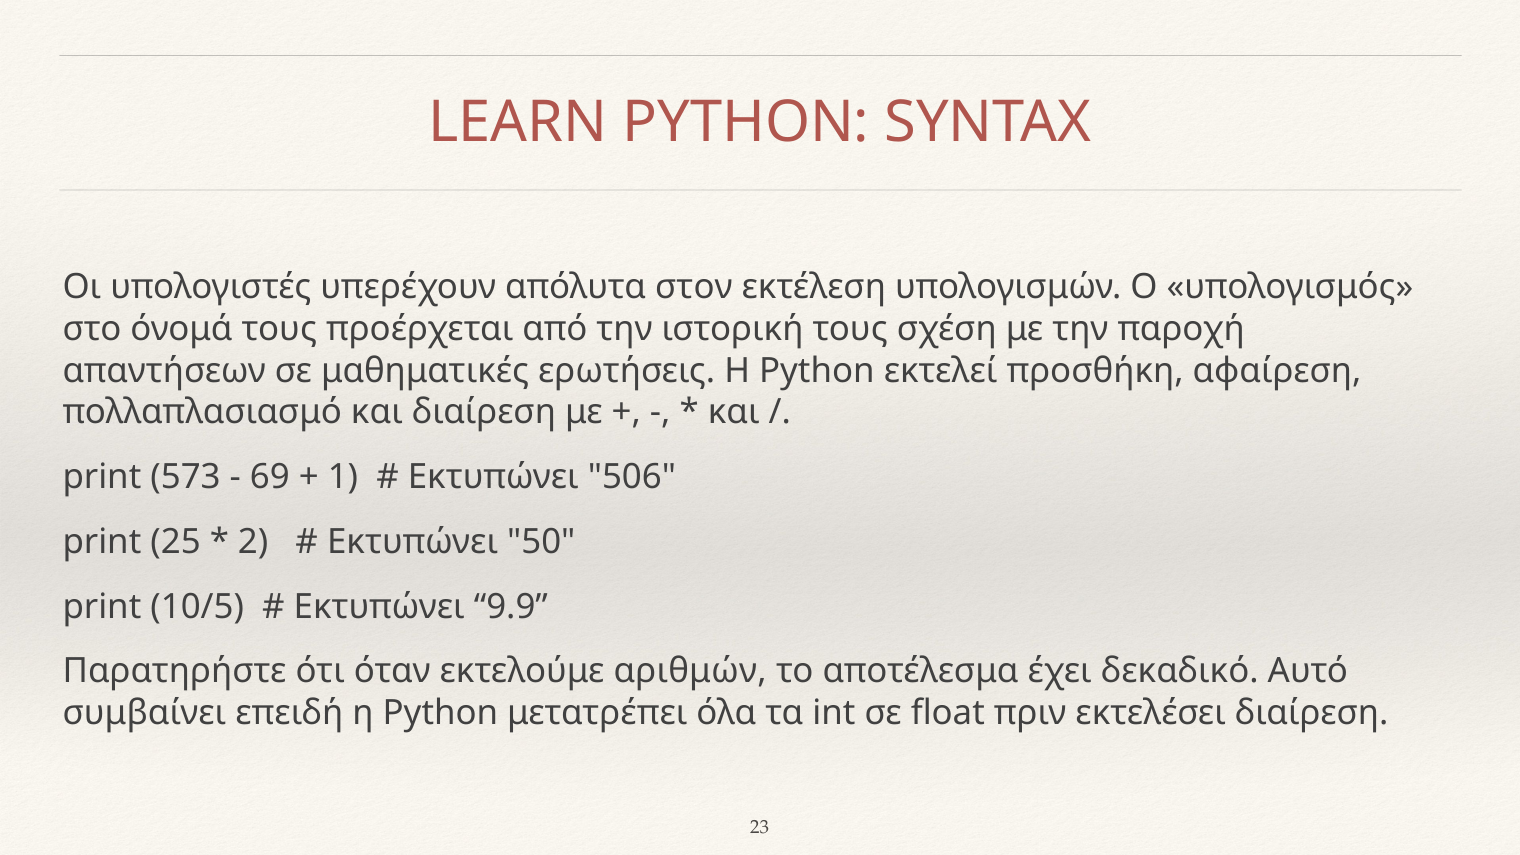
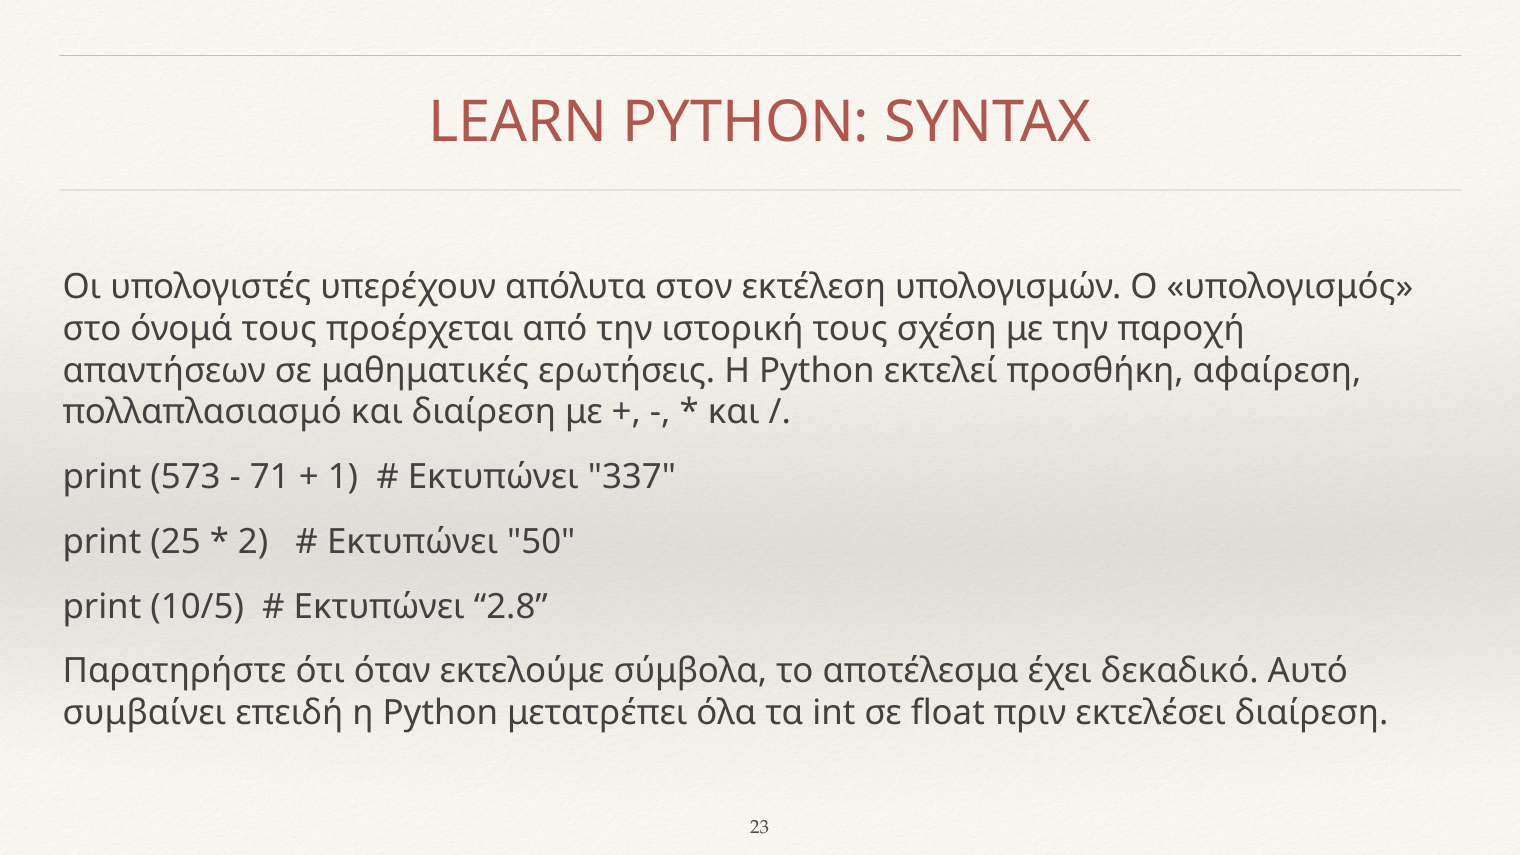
69: 69 -> 71
506: 506 -> 337
9.9: 9.9 -> 2.8
αριθμών: αριθμών -> σύμβολα
